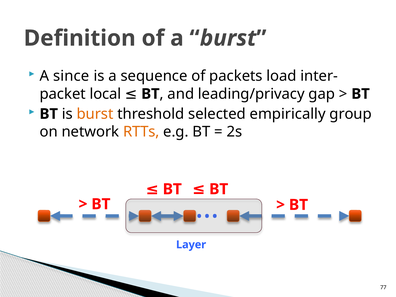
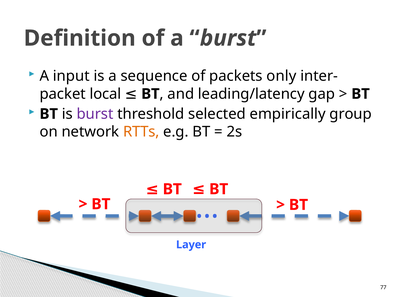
since: since -> input
load: load -> only
leading/privacy: leading/privacy -> leading/latency
burst at (95, 114) colour: orange -> purple
